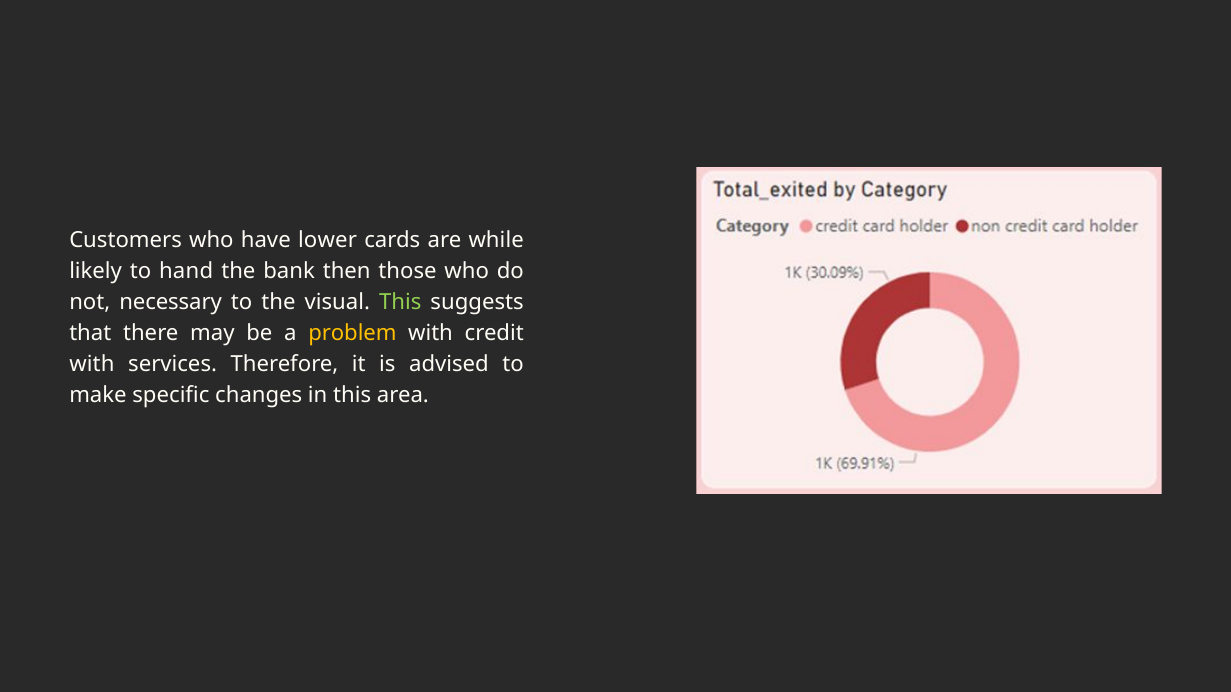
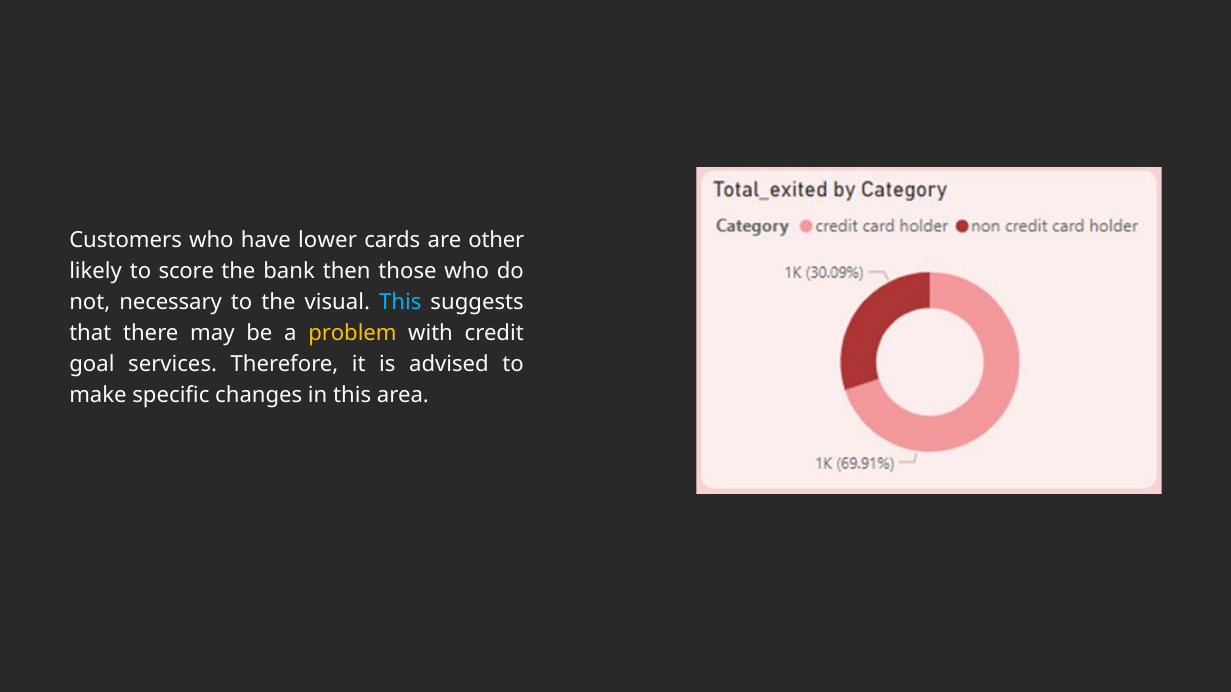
while: while -> other
hand: hand -> score
This at (400, 303) colour: light green -> light blue
with at (92, 365): with -> goal
